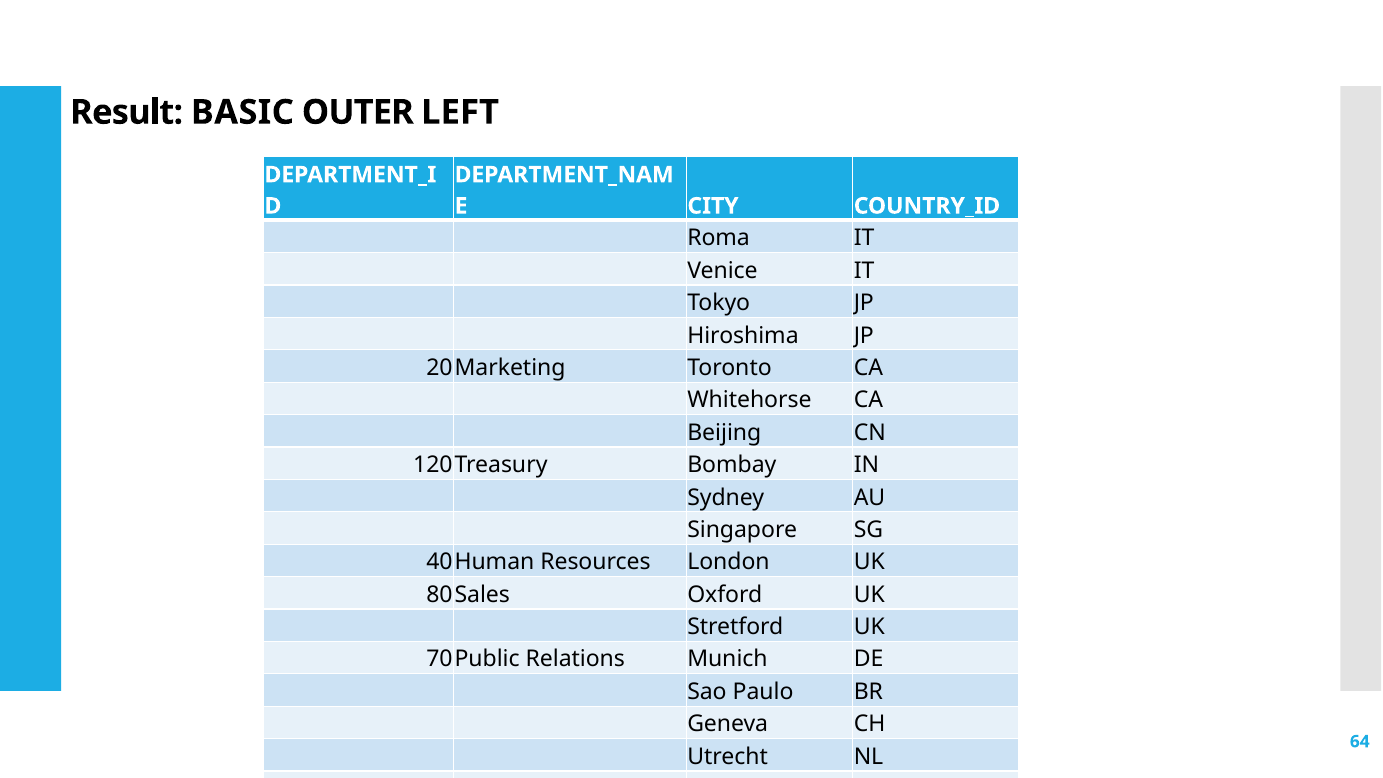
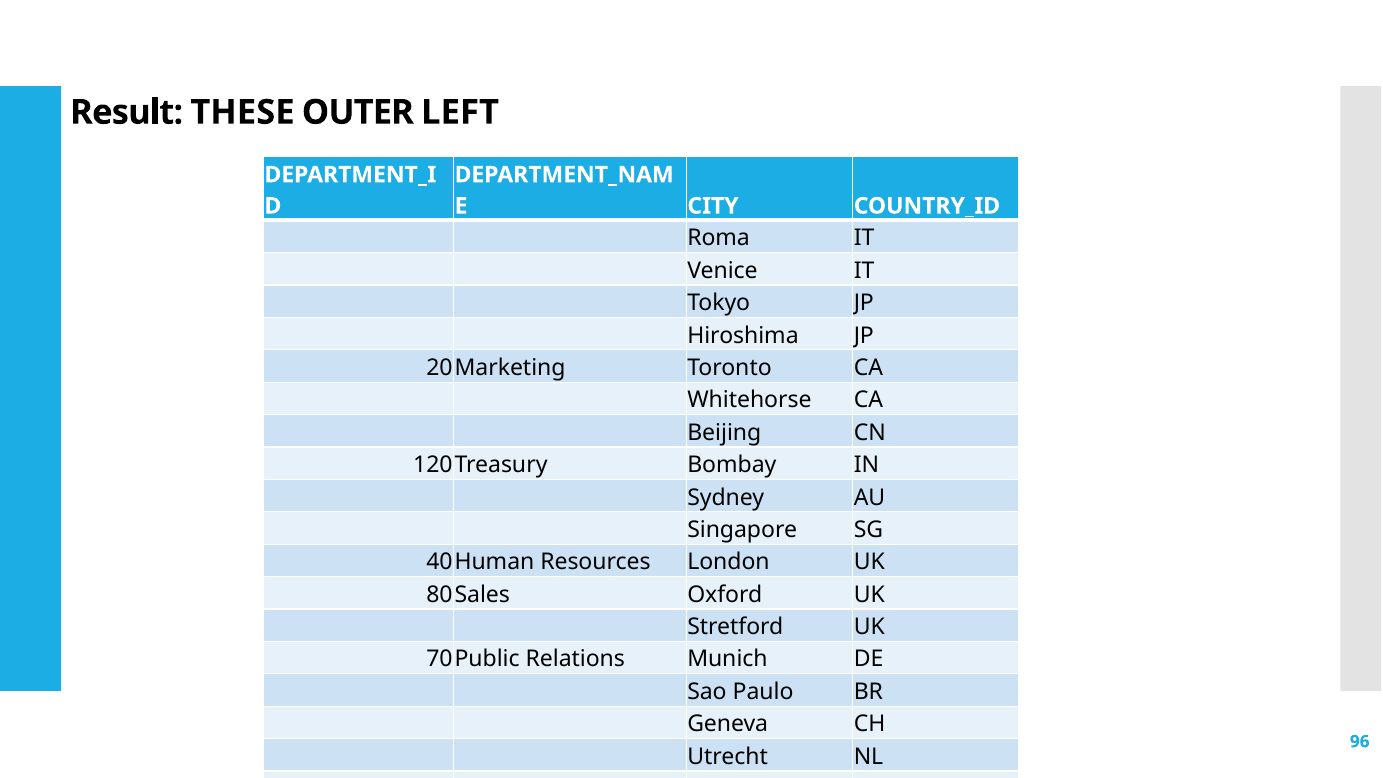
BASIC: BASIC -> THESE
64: 64 -> 96
